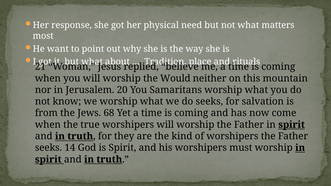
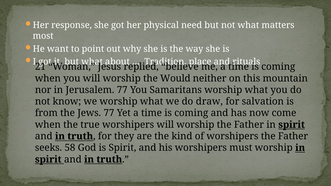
Jerusalem 20: 20 -> 77
do seeks: seeks -> draw
Jews 68: 68 -> 77
14: 14 -> 58
